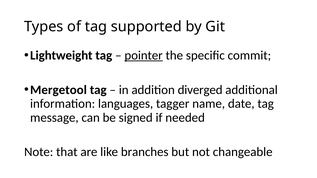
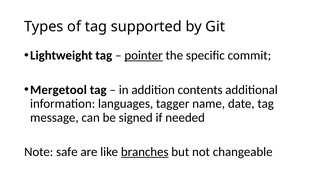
diverged: diverged -> contents
that: that -> safe
branches underline: none -> present
